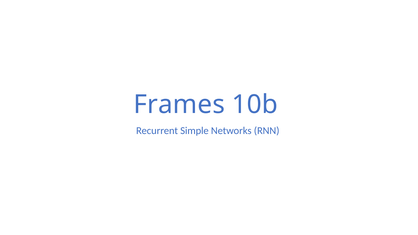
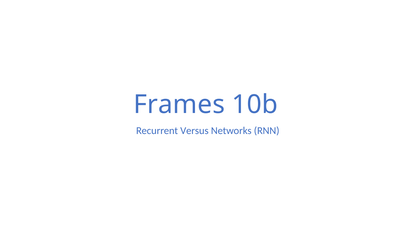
Simple: Simple -> Versus
